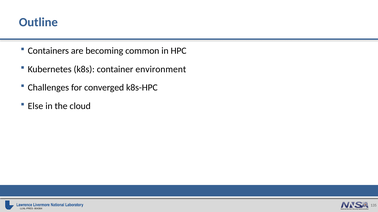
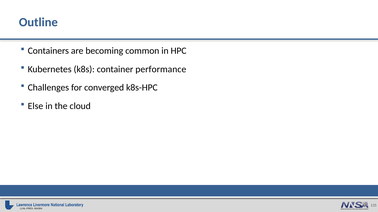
environment: environment -> performance
